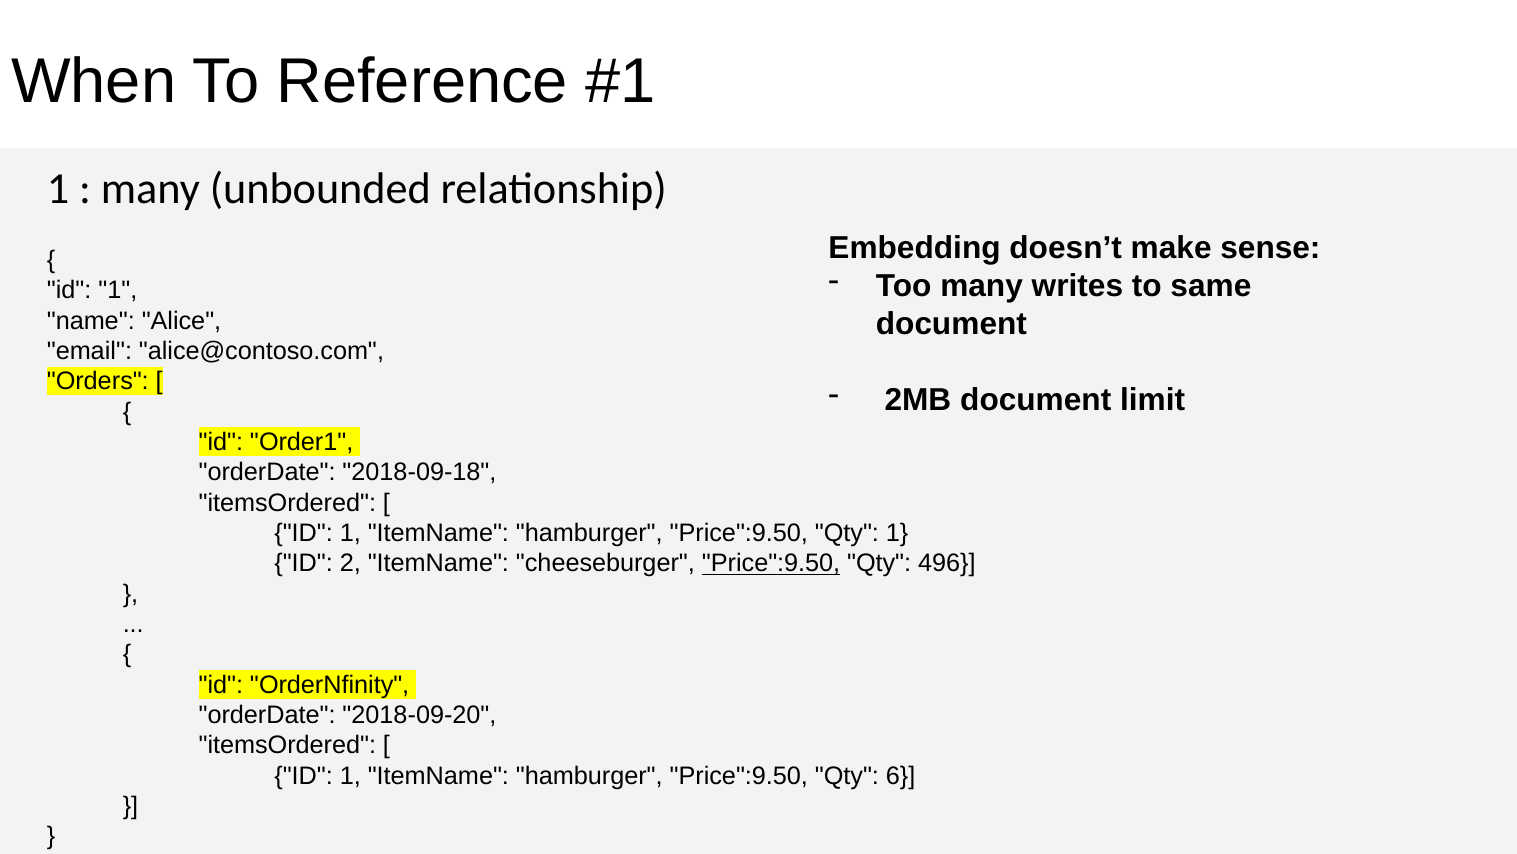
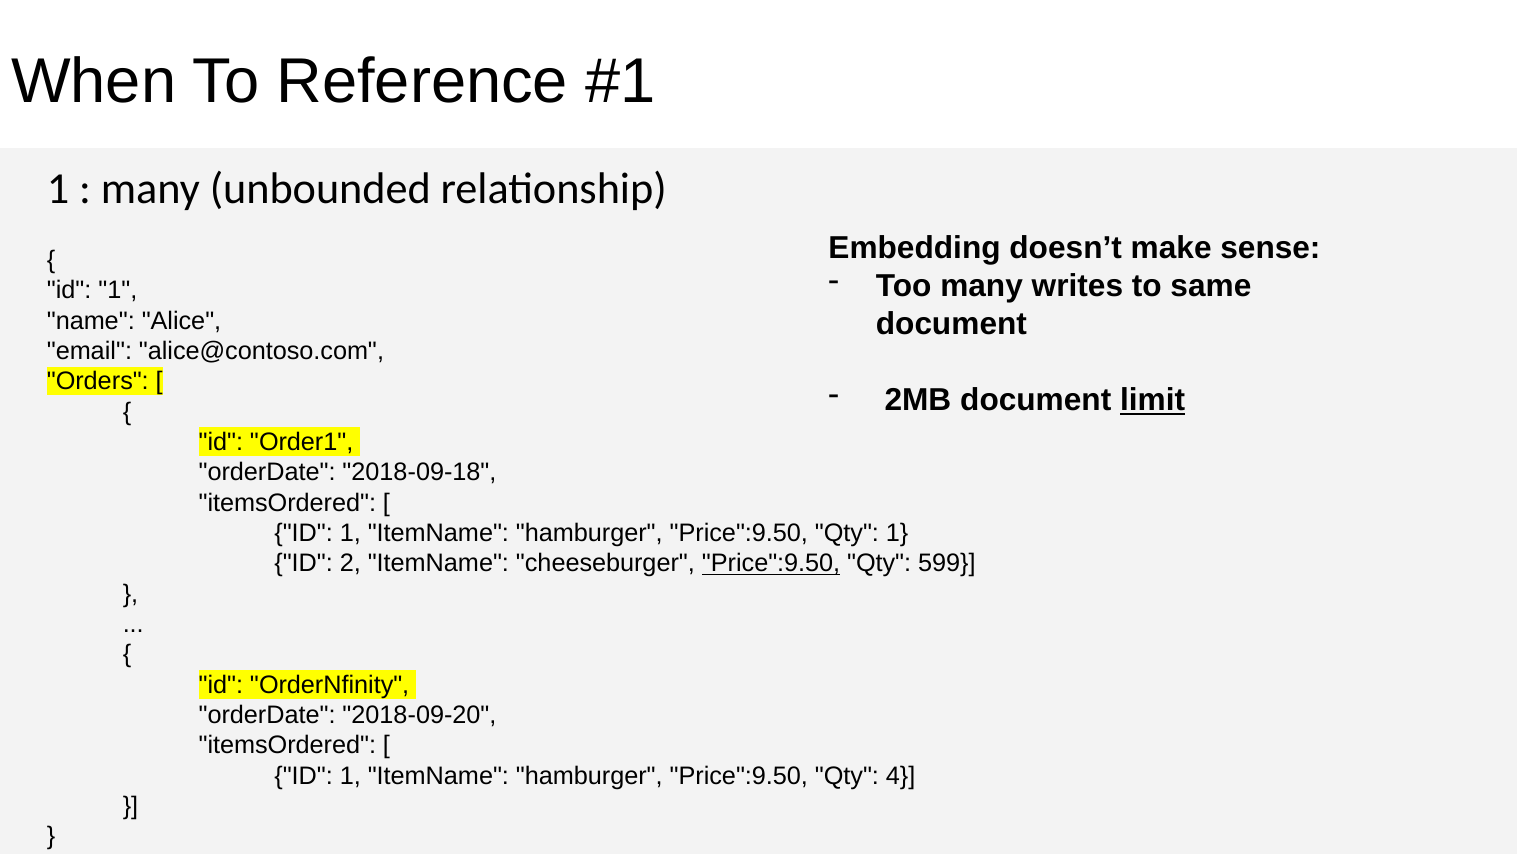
limit underline: none -> present
496: 496 -> 599
6: 6 -> 4
